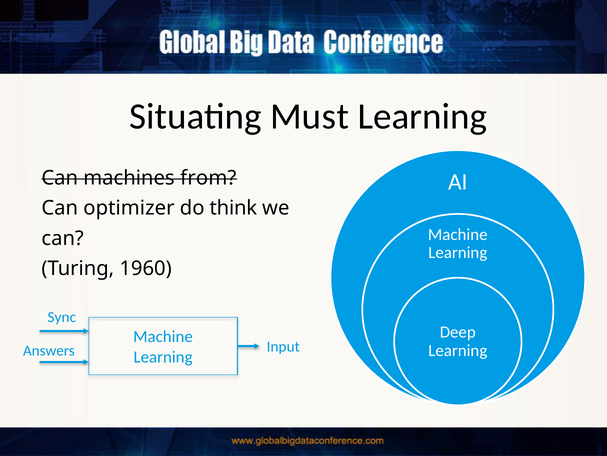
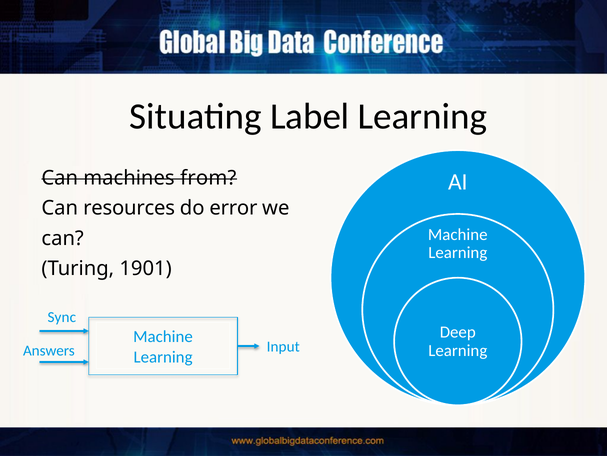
Must: Must -> Label
optimizer: optimizer -> resources
think: think -> error
1960: 1960 -> 1901
